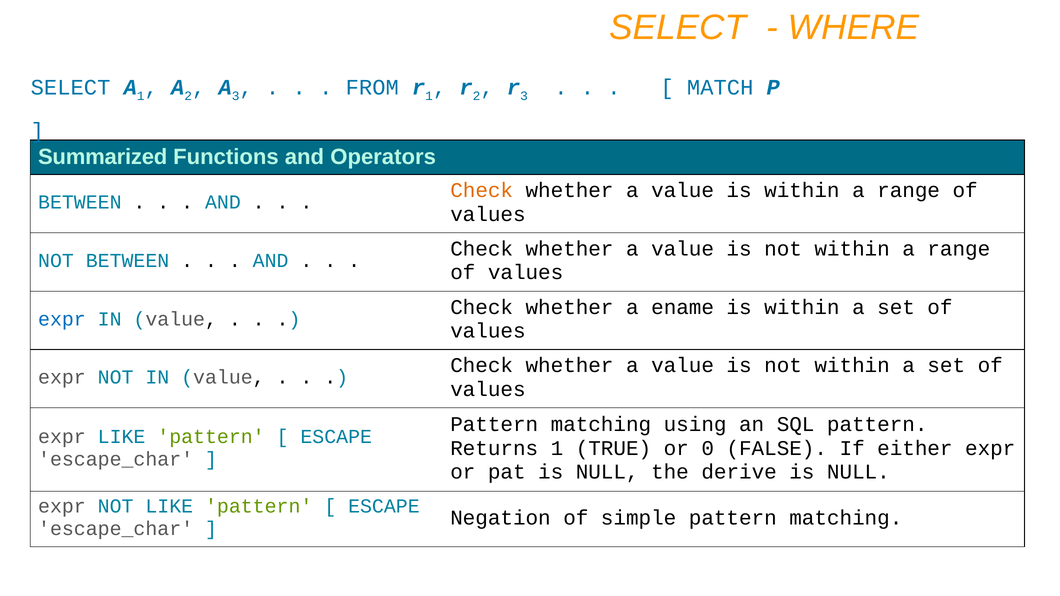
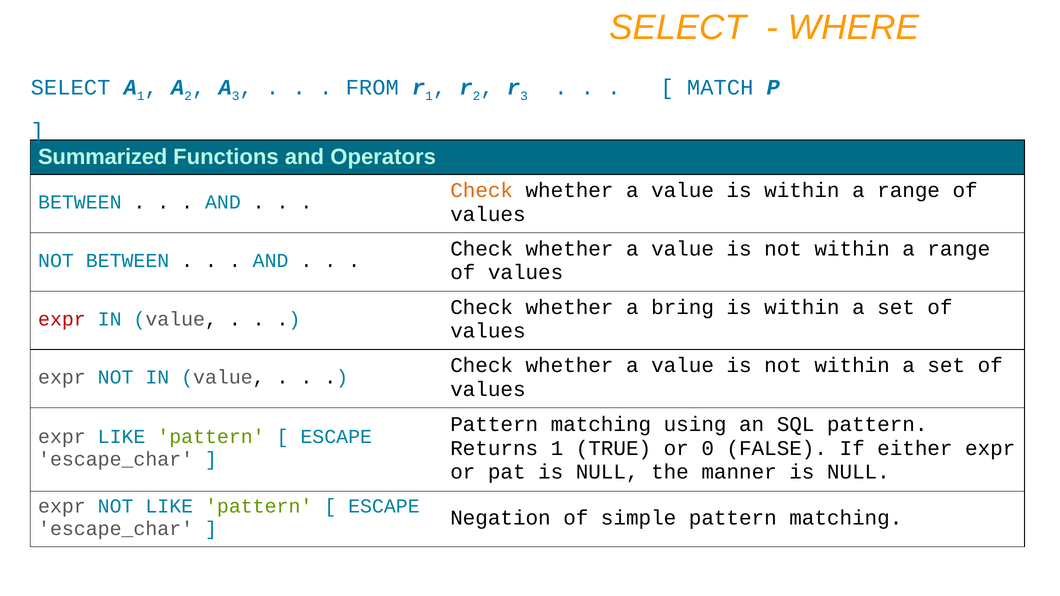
ename: ename -> bring
expr at (62, 319) colour: blue -> red
derive: derive -> manner
